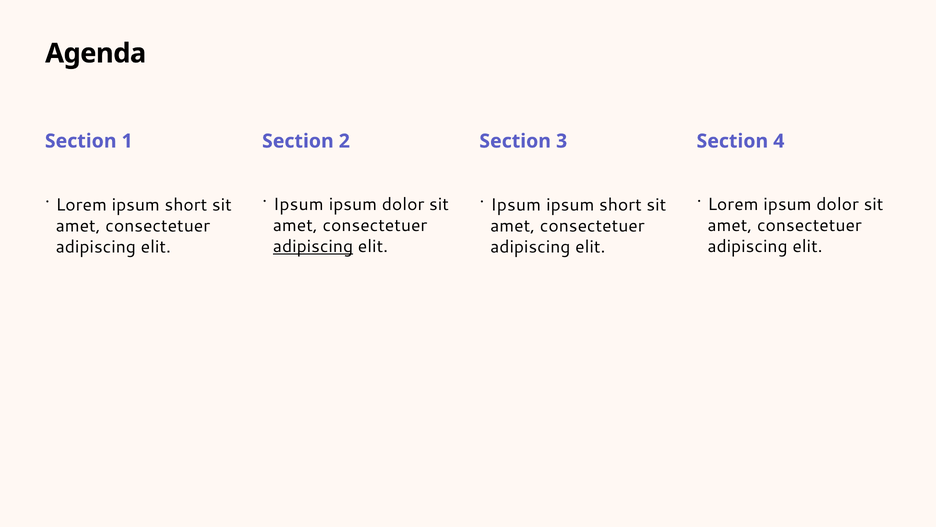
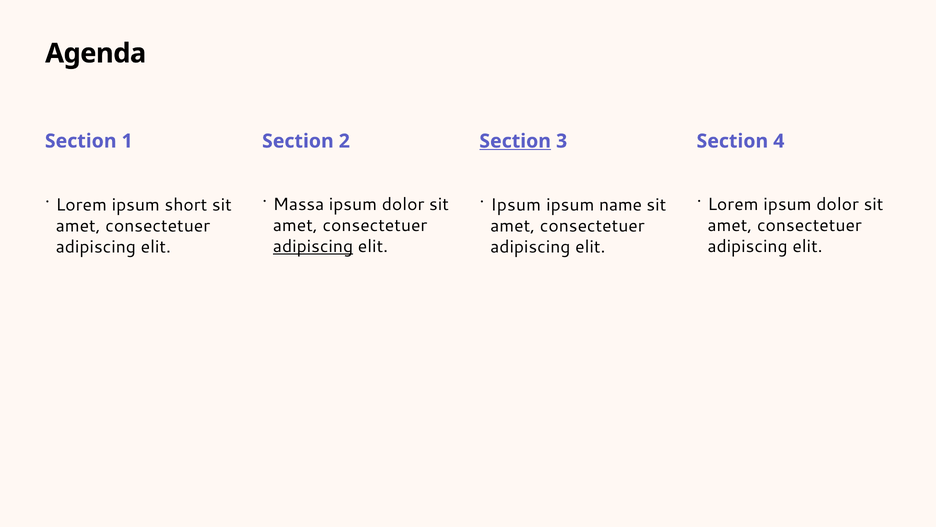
Section at (515, 141) underline: none -> present
Ipsum at (298, 204): Ipsum -> Massa
short at (620, 205): short -> name
